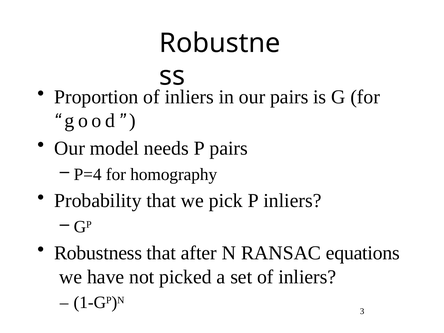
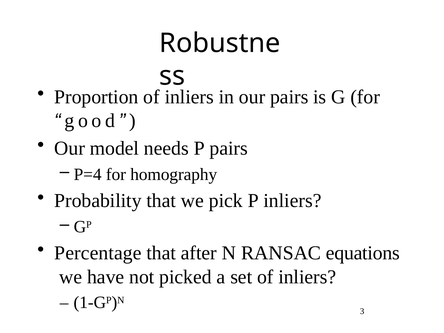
Robustness: Robustness -> Percentage
